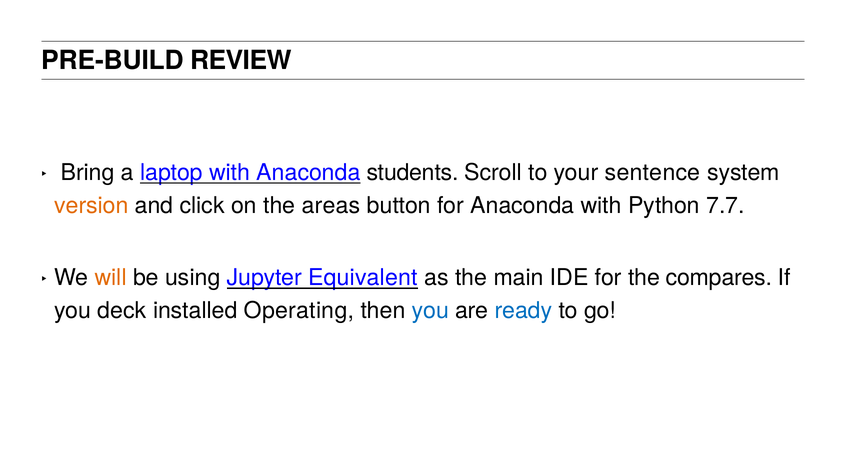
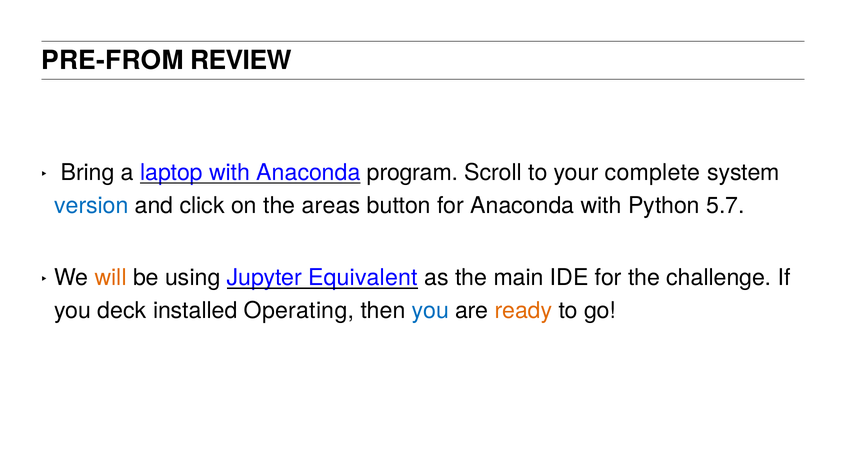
PRE-BUILD: PRE-BUILD -> PRE-FROM
students: students -> program
sentence: sentence -> complete
version colour: orange -> blue
7.7: 7.7 -> 5.7
compares: compares -> challenge
ready colour: blue -> orange
